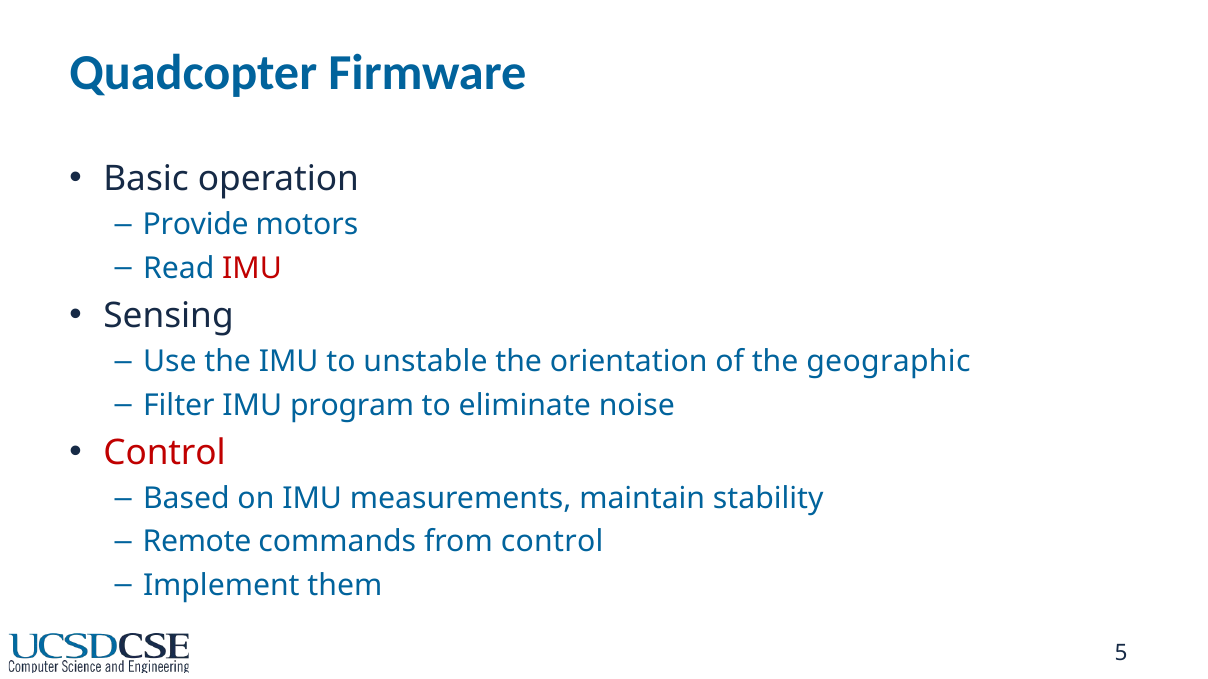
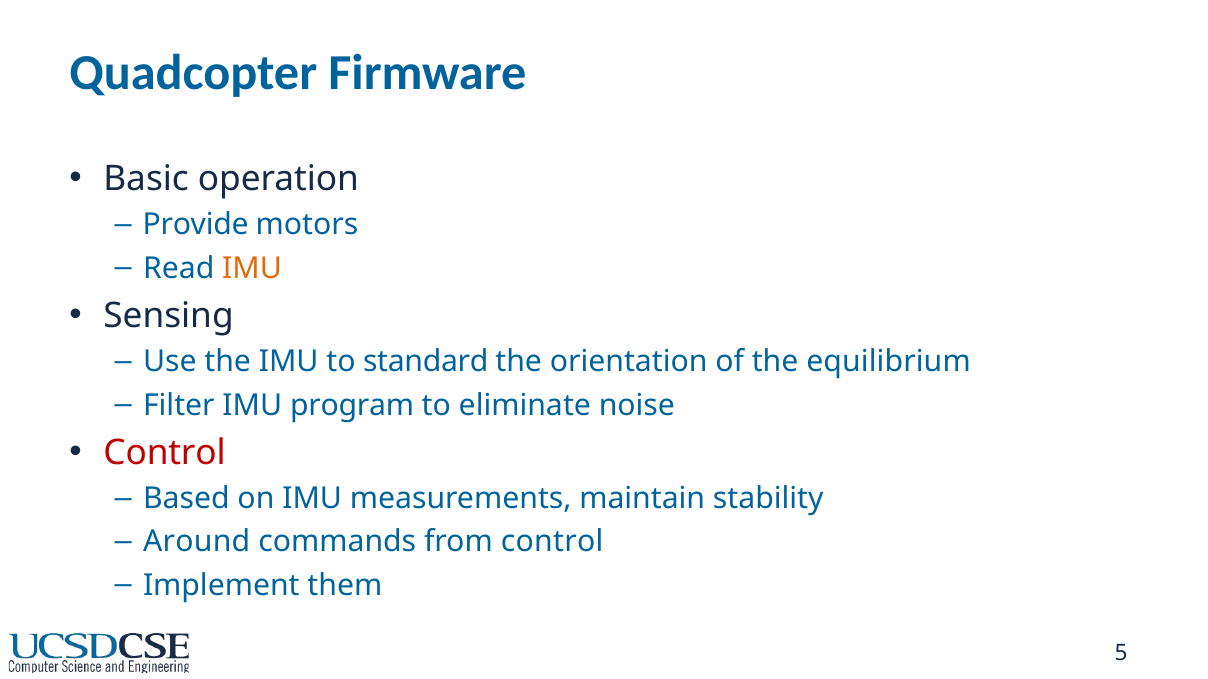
IMU at (252, 268) colour: red -> orange
unstable: unstable -> standard
geographic: geographic -> equilibrium
Remote: Remote -> Around
